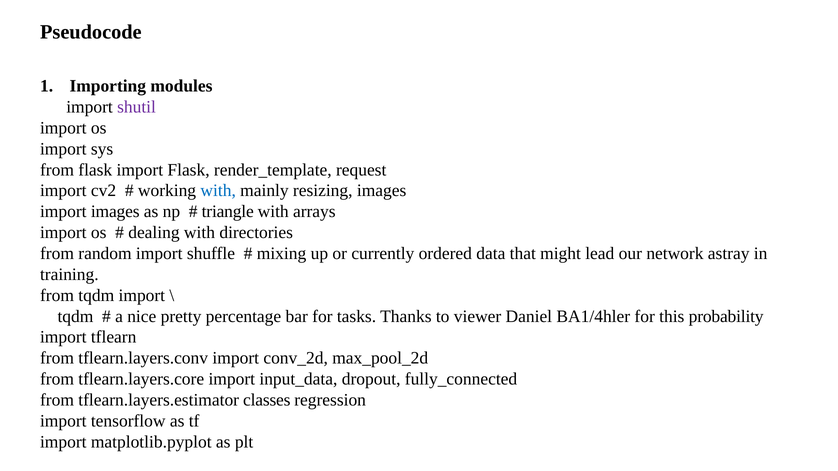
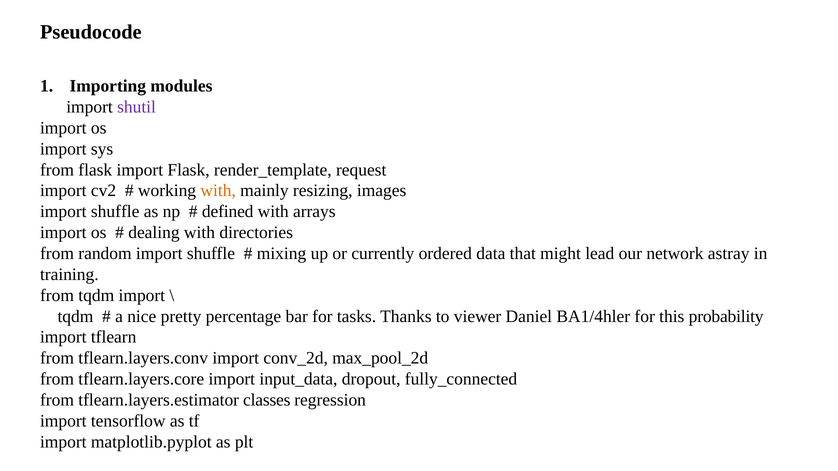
with at (218, 191) colour: blue -> orange
images at (115, 212): images -> shuffle
triangle: triangle -> defined
